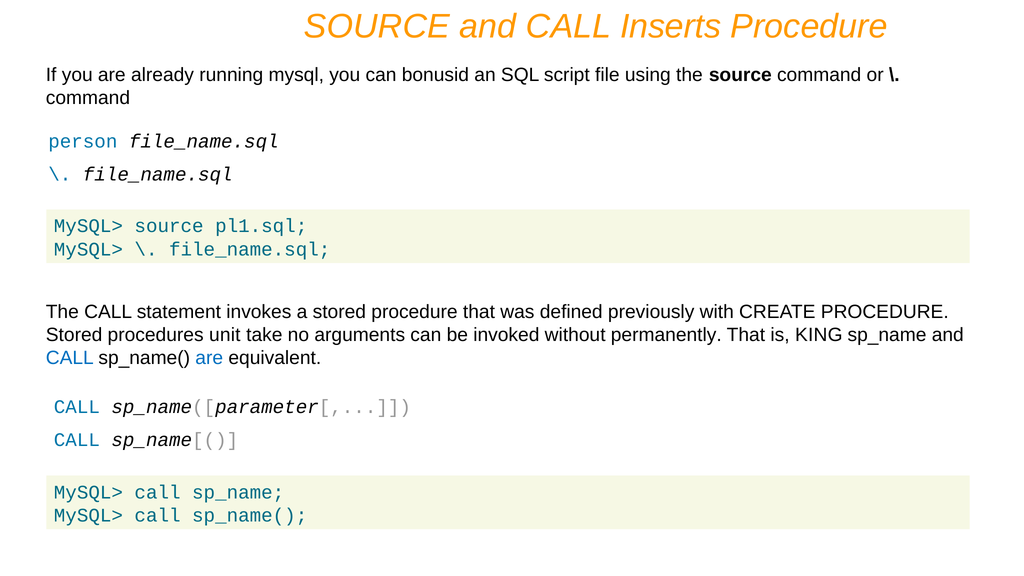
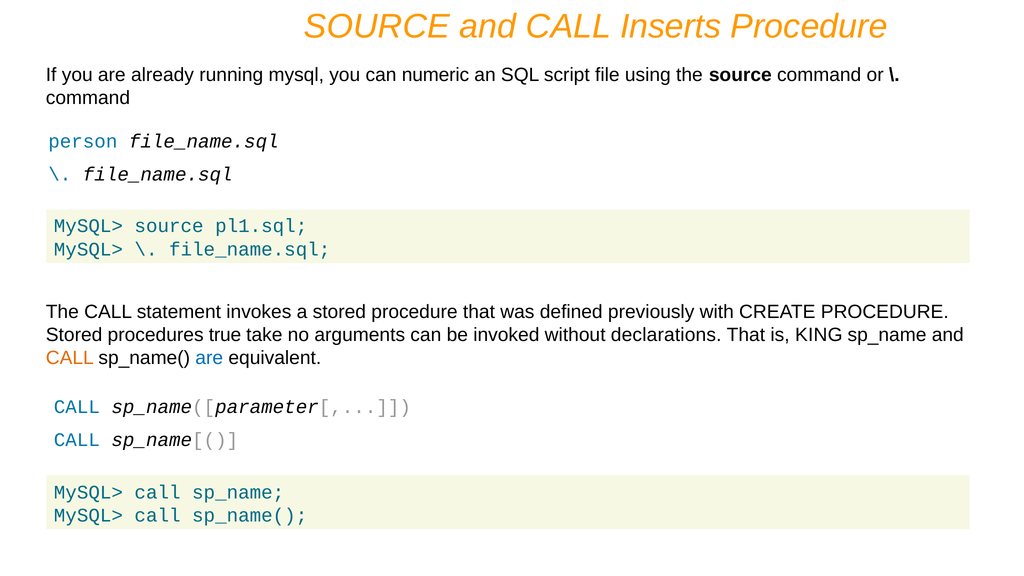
bonusid: bonusid -> numeric
unit: unit -> true
permanently: permanently -> declarations
CALL at (70, 358) colour: blue -> orange
